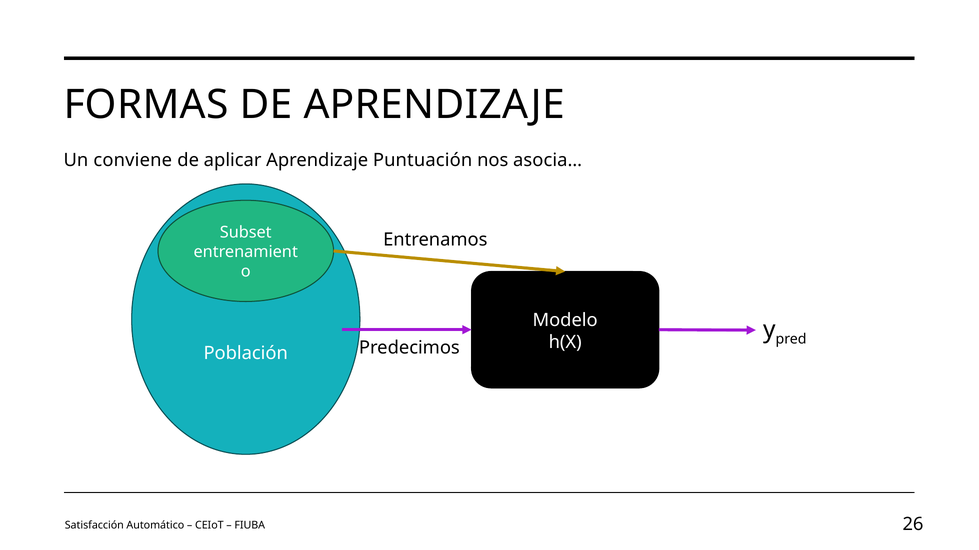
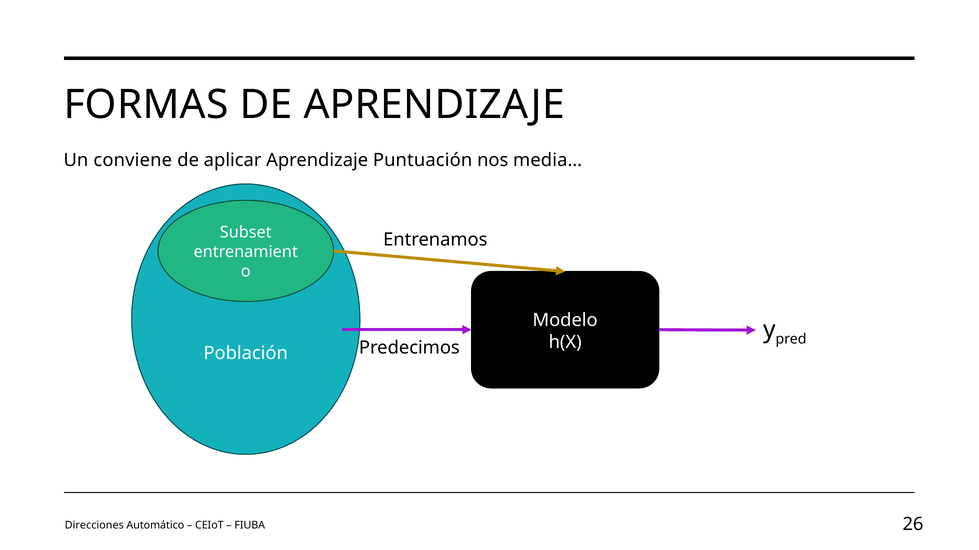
asocia…: asocia… -> media…
Satisfacción: Satisfacción -> Direcciones
